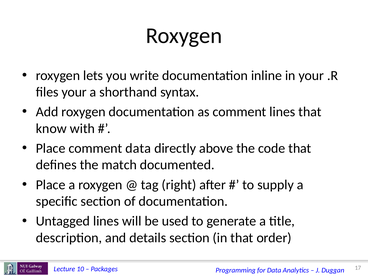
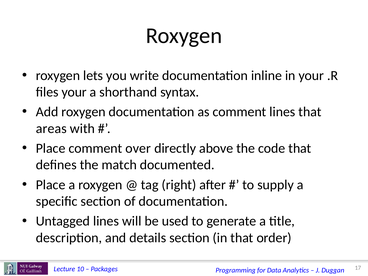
know: know -> areas
comment data: data -> over
